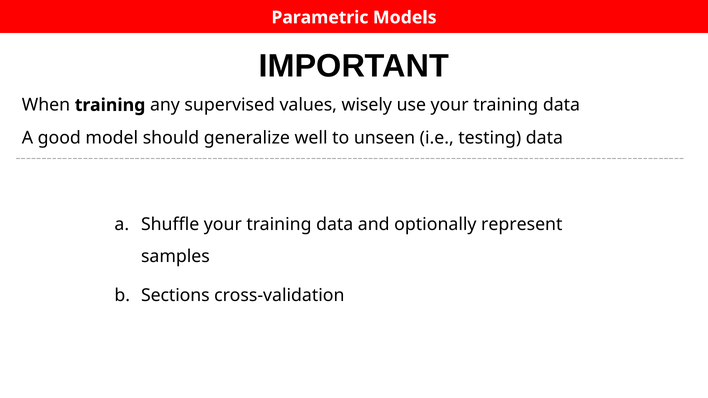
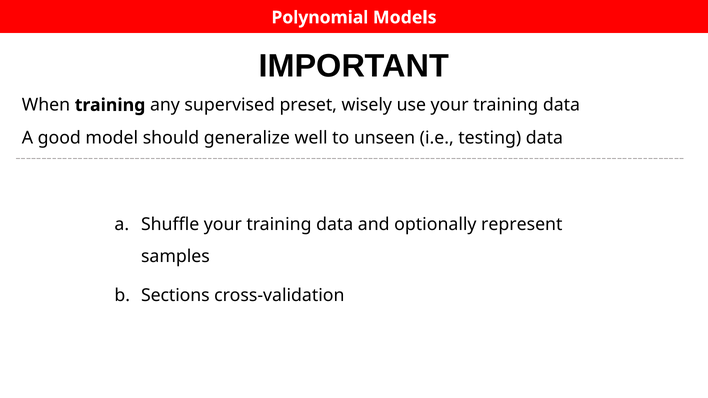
Parametric: Parametric -> Polynomial
values: values -> preset
